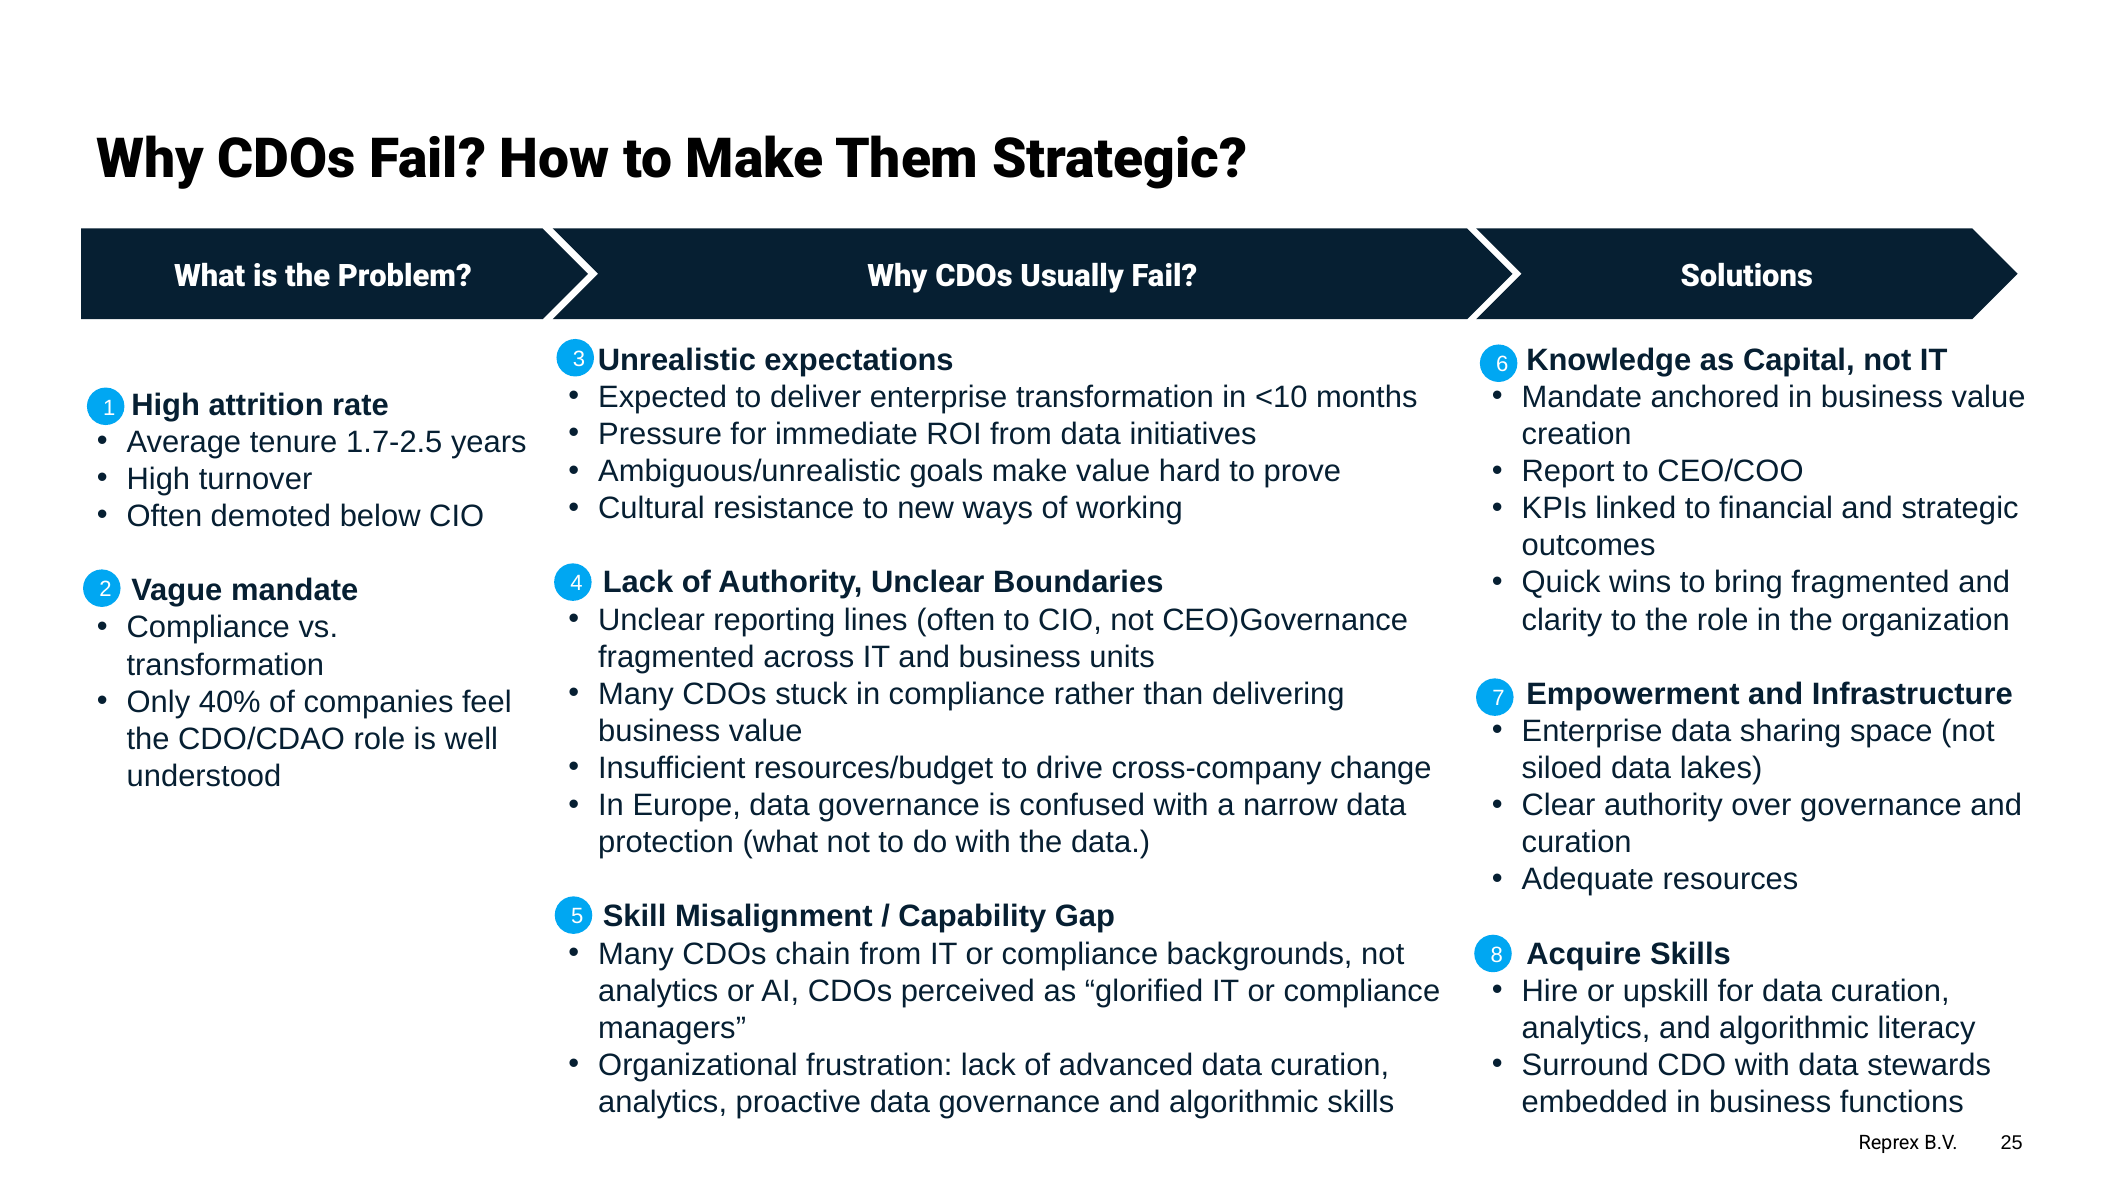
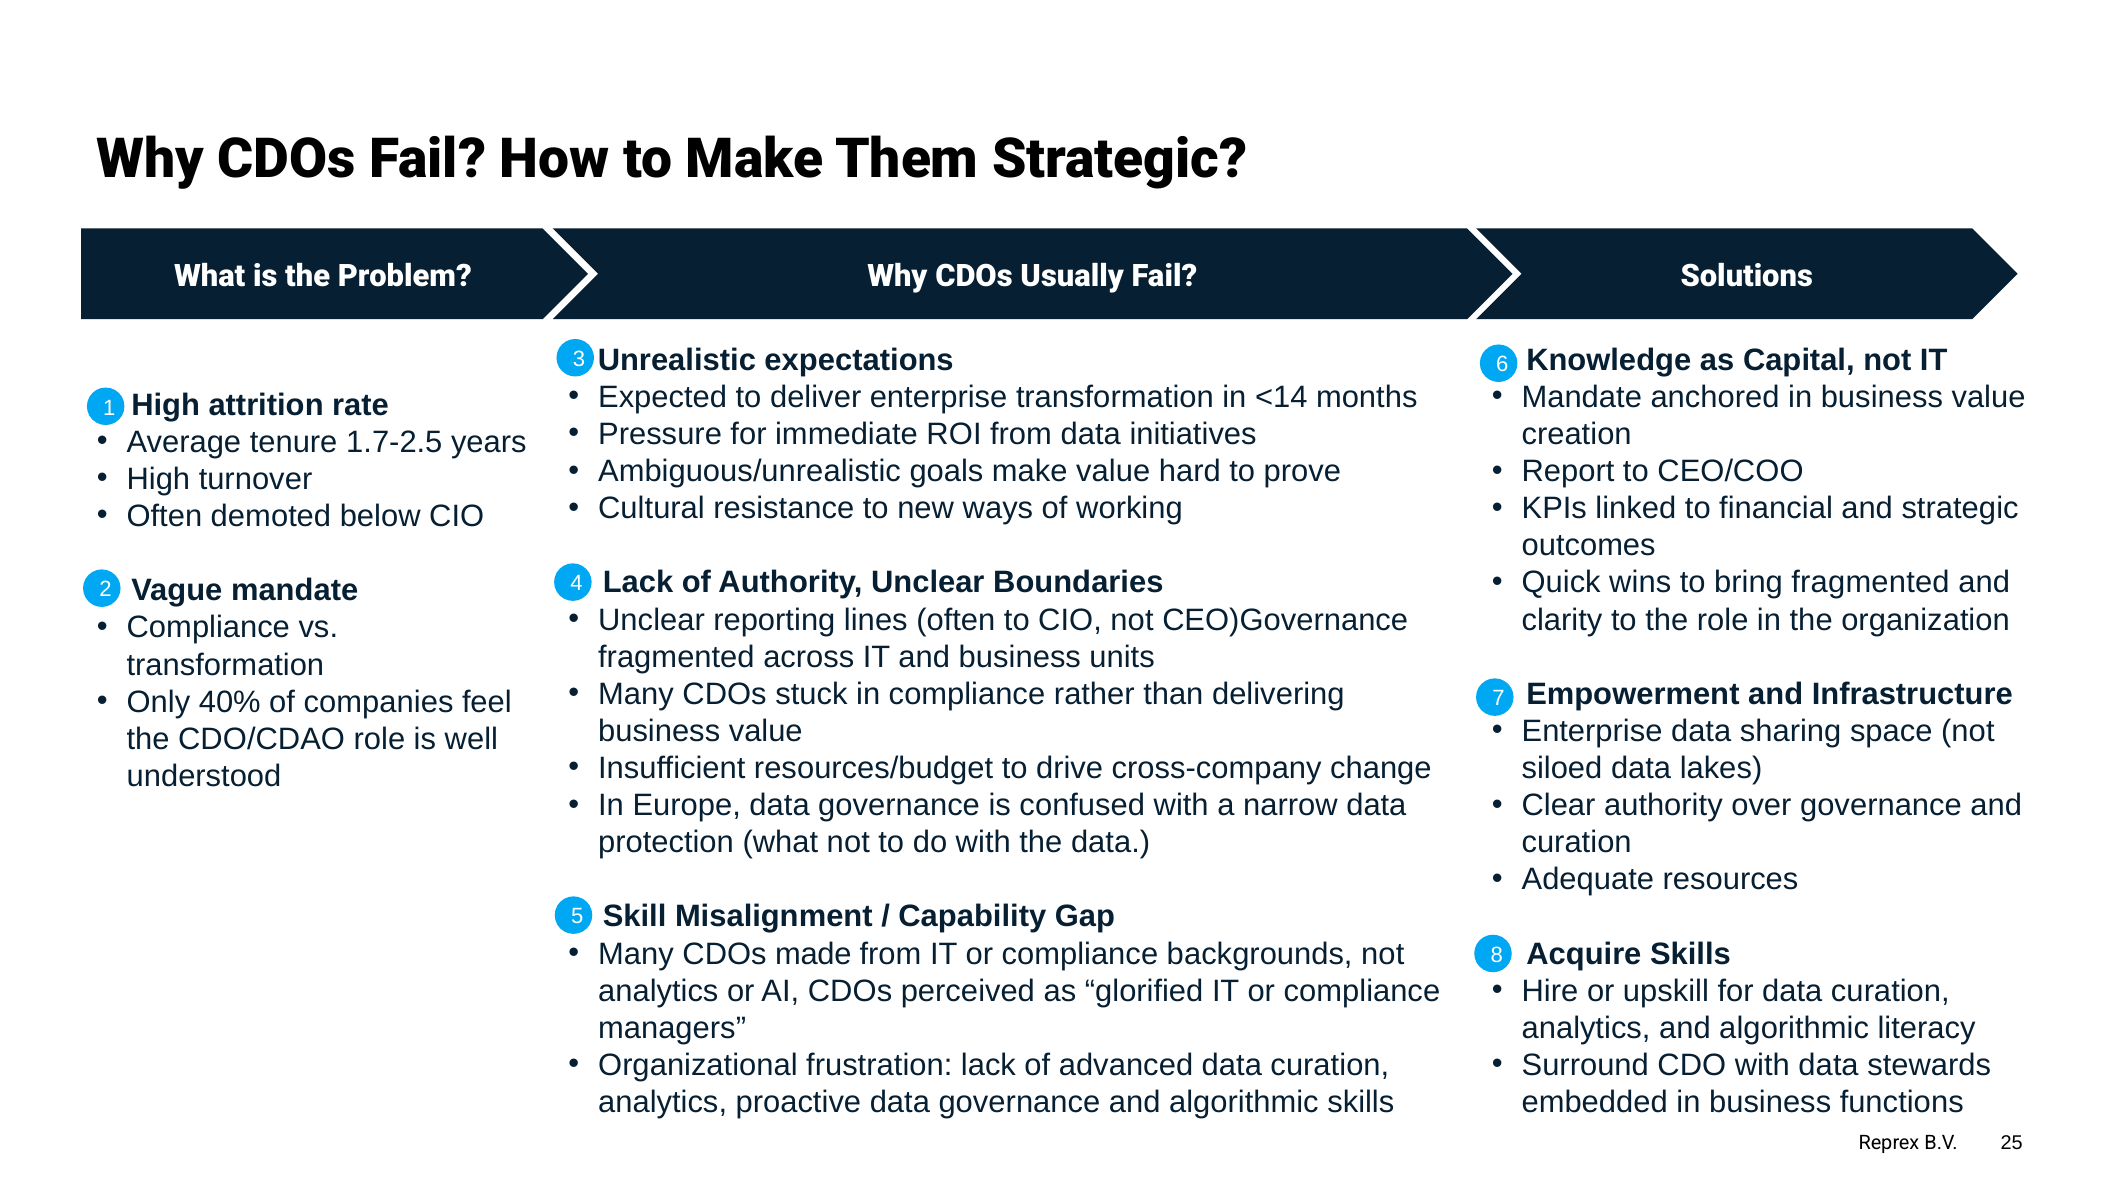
<10: <10 -> <14
chain: chain -> made
